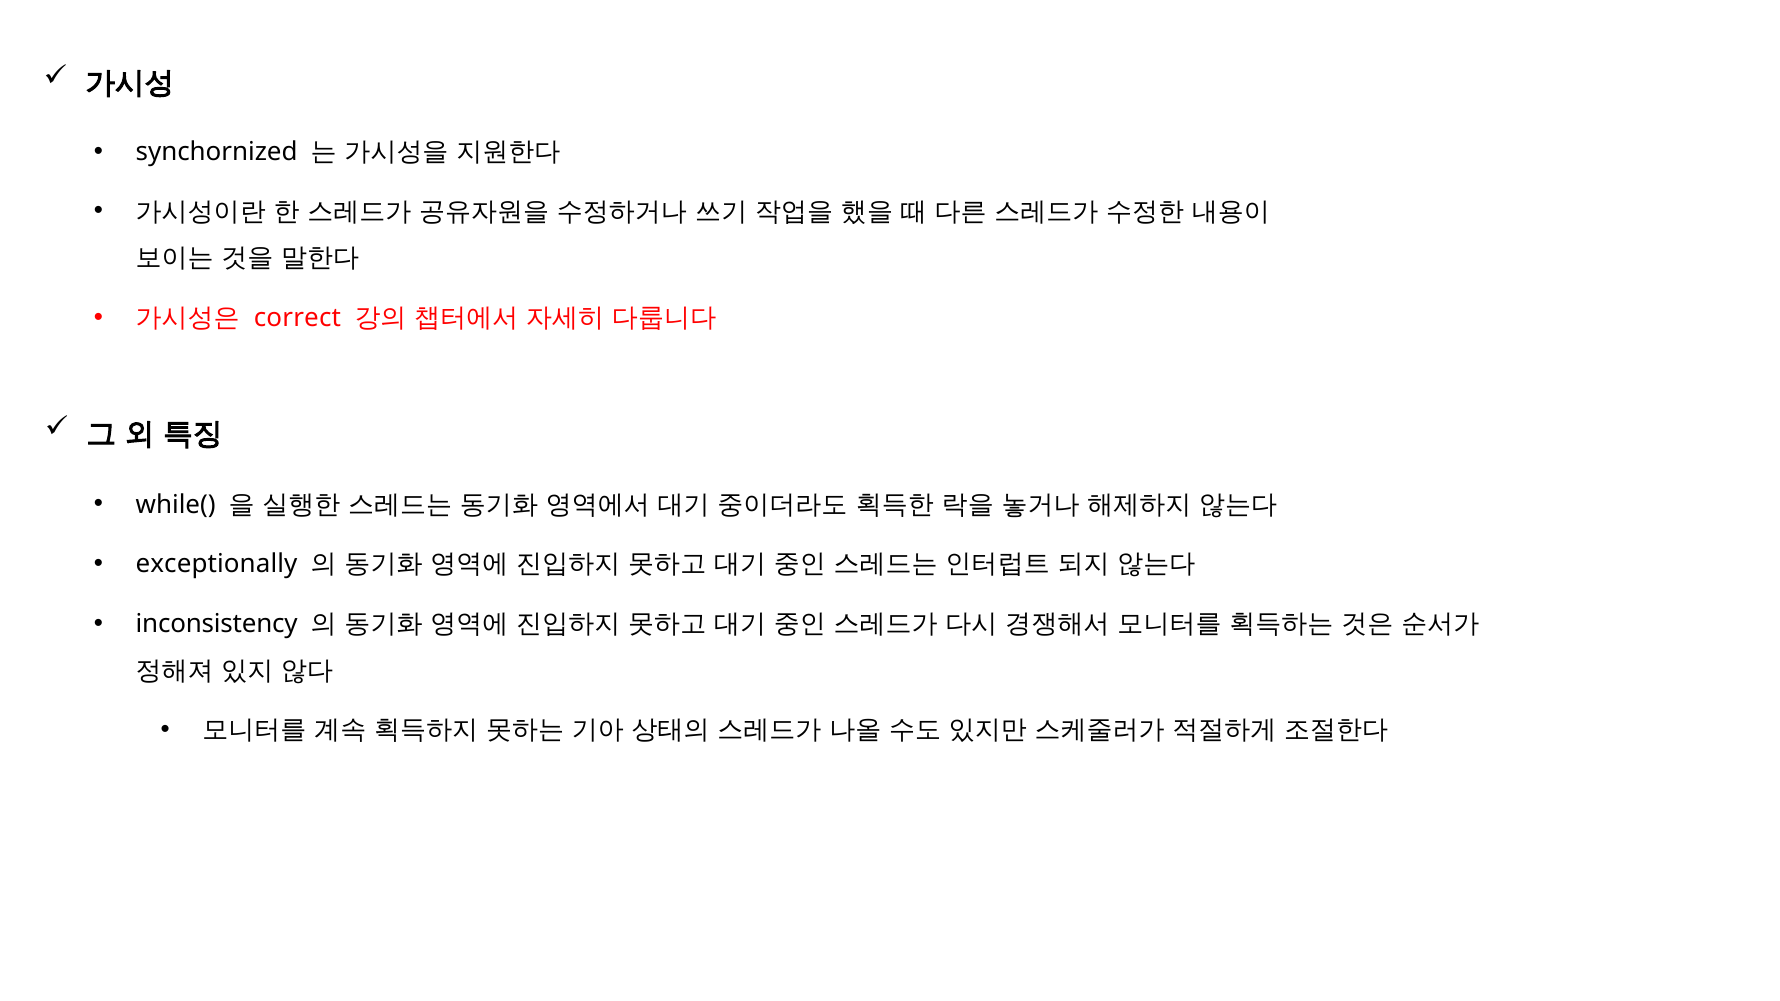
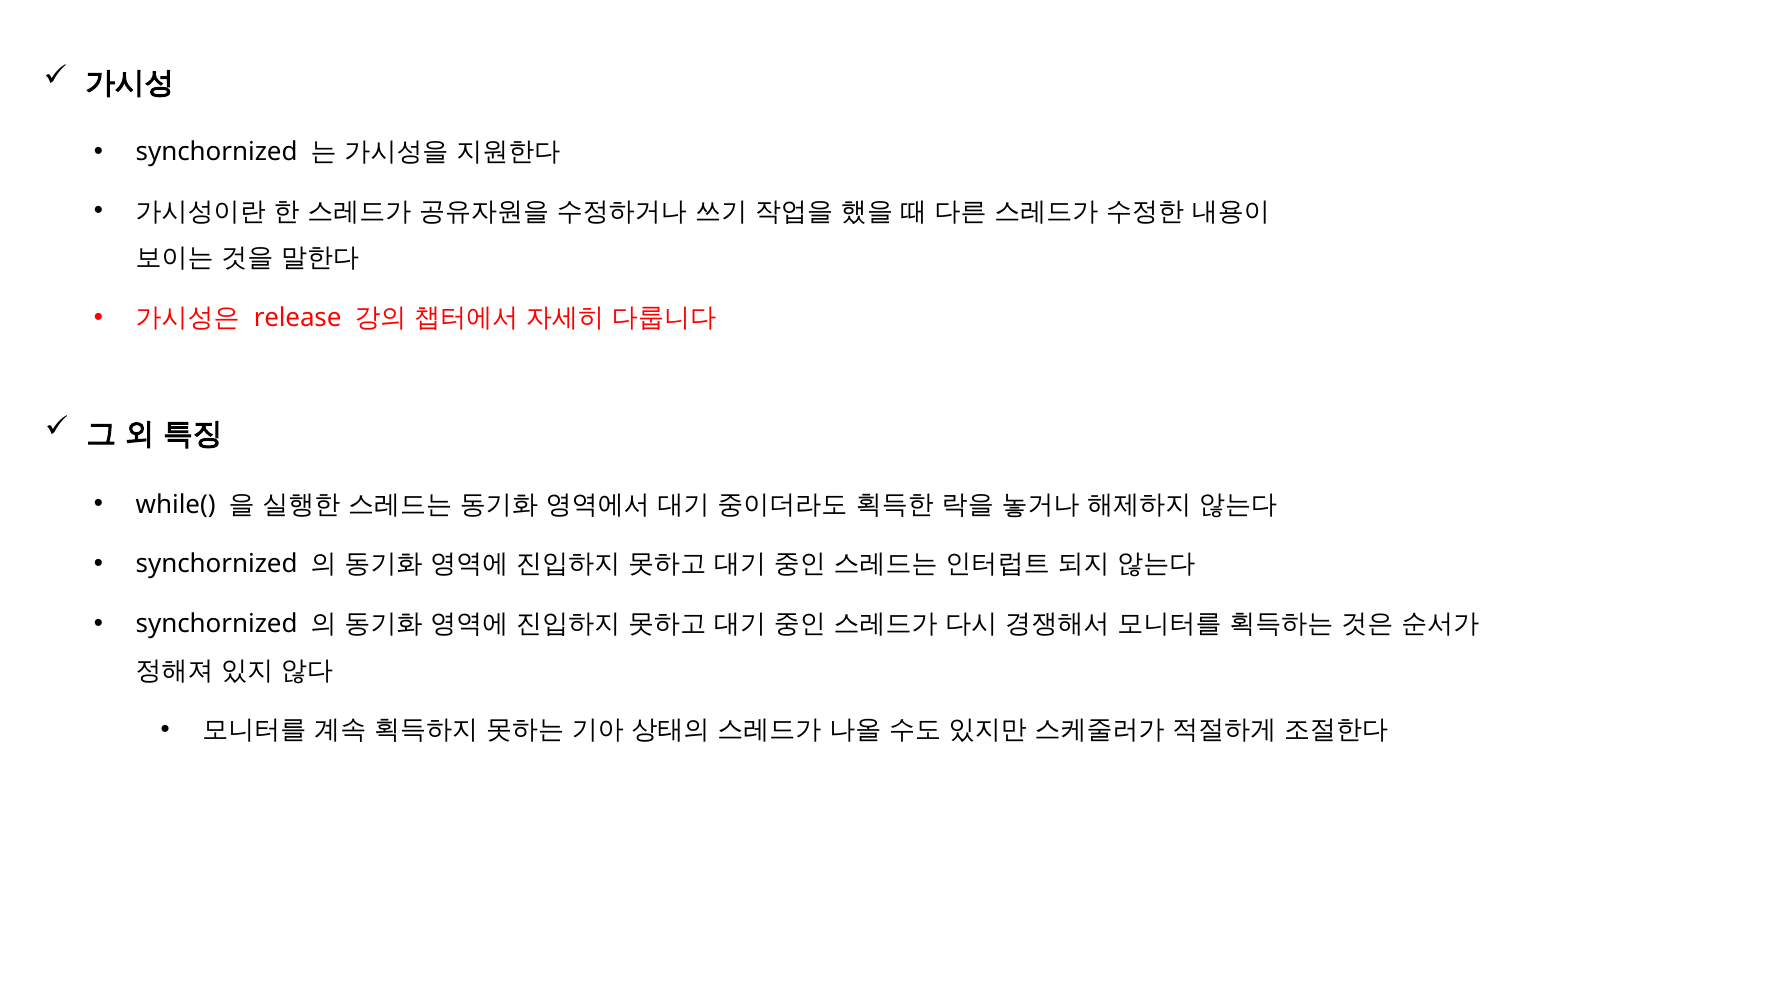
correct: correct -> release
exceptionally at (217, 564): exceptionally -> synchornized
inconsistency at (217, 624): inconsistency -> synchornized
